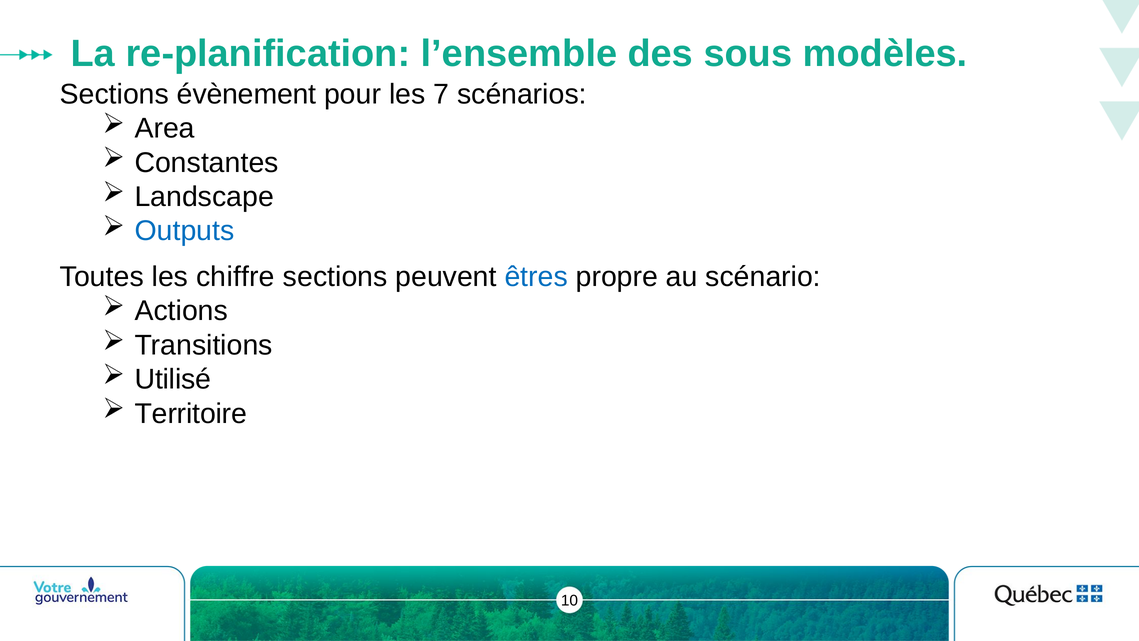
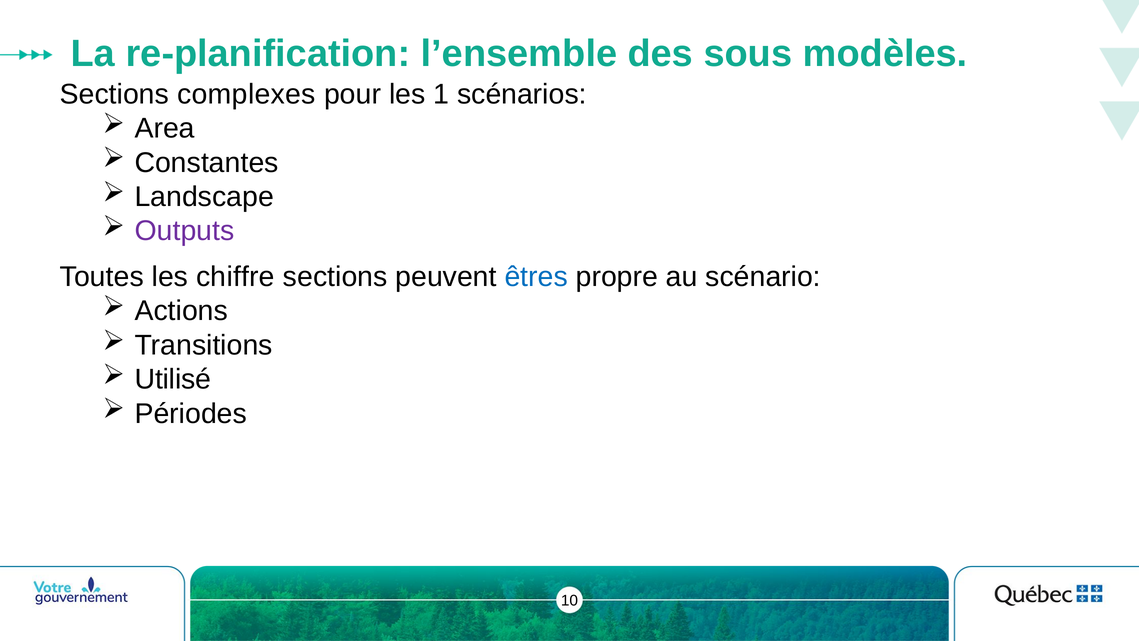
évènement: évènement -> complexes
7: 7 -> 1
Outputs colour: blue -> purple
Territoire: Territoire -> Périodes
